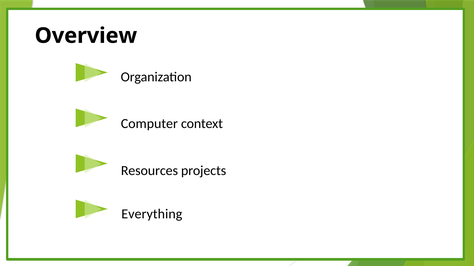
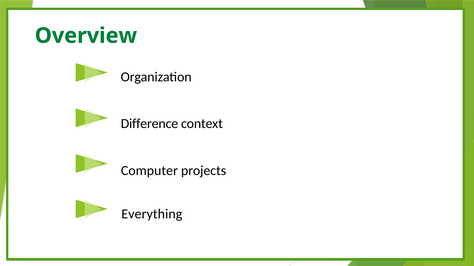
Overview colour: black -> green
Computer: Computer -> Difference
Resources: Resources -> Computer
